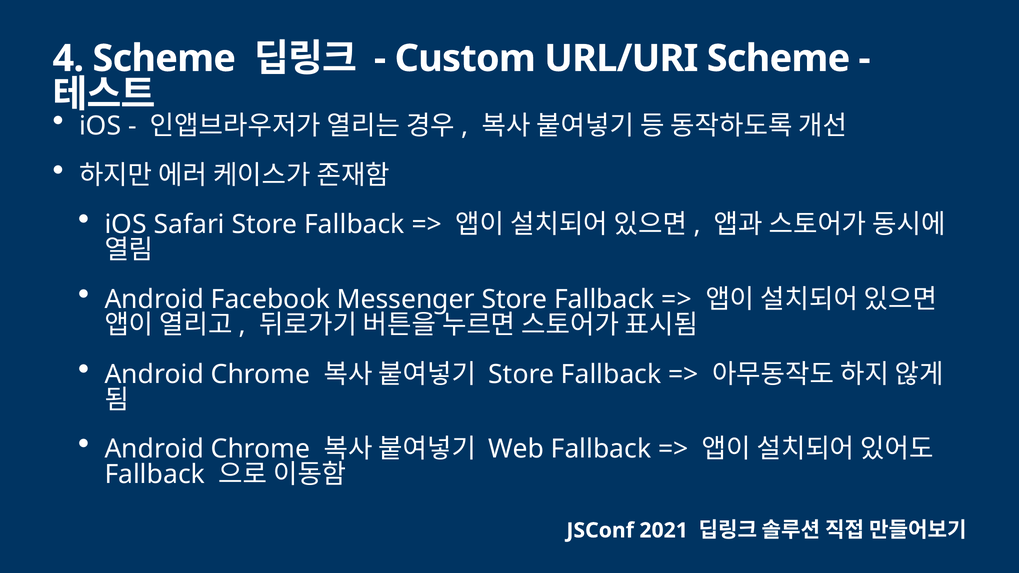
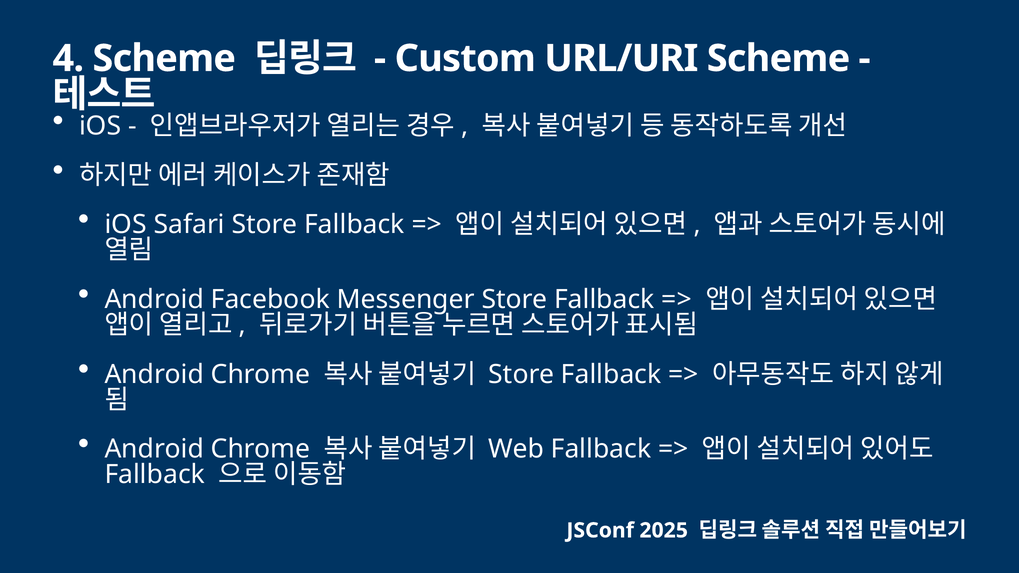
2021: 2021 -> 2025
